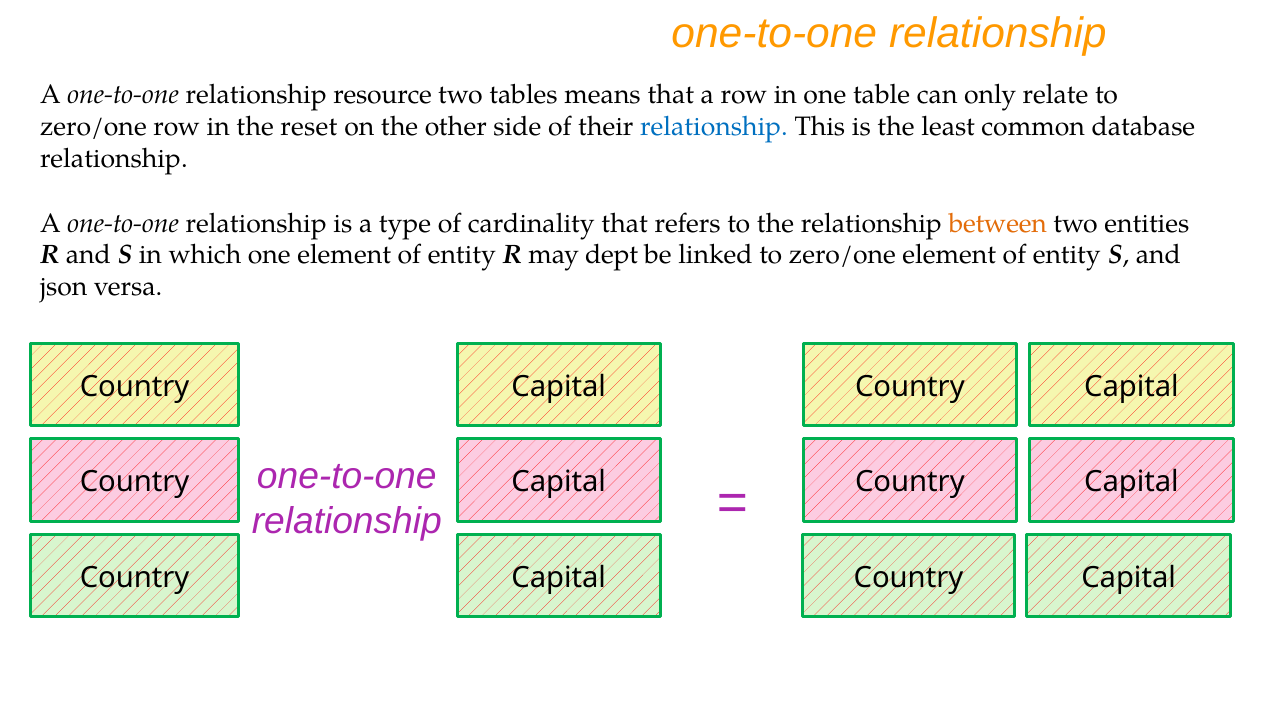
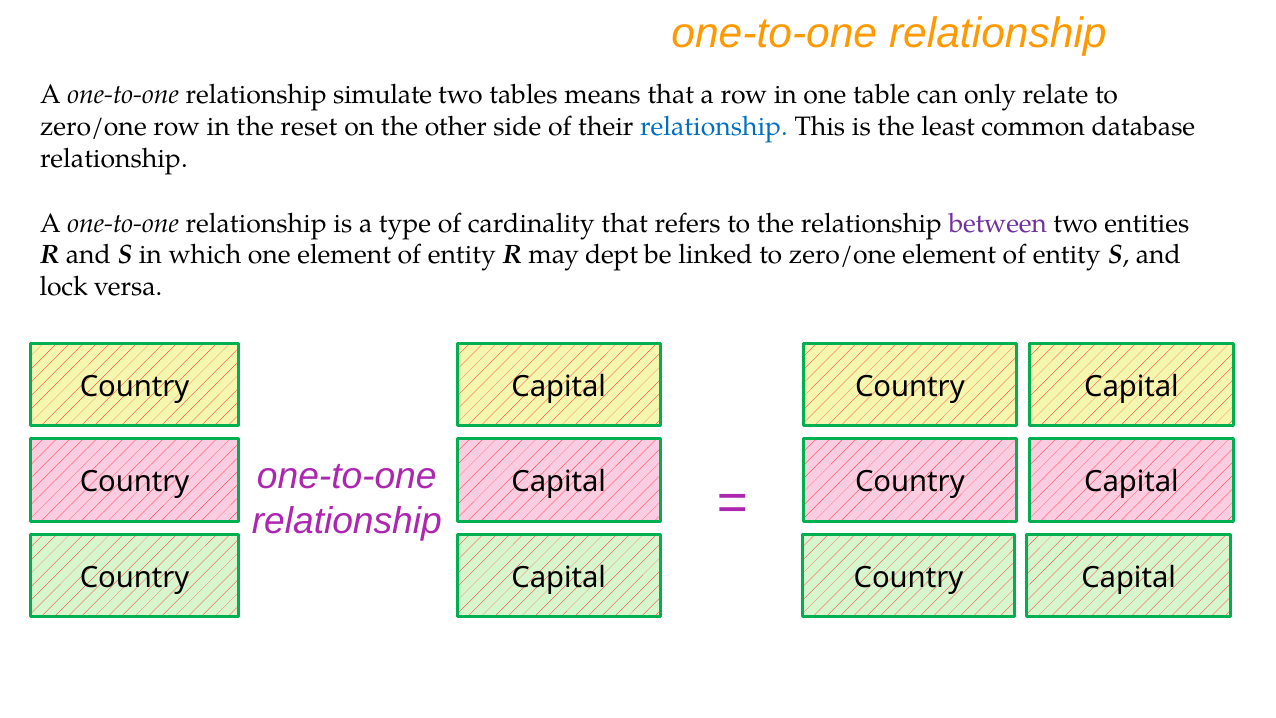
resource: resource -> simulate
between colour: orange -> purple
json: json -> lock
